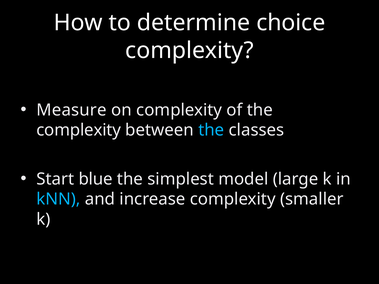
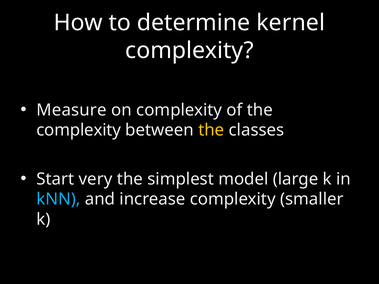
choice: choice -> kernel
the at (211, 130) colour: light blue -> yellow
blue: blue -> very
